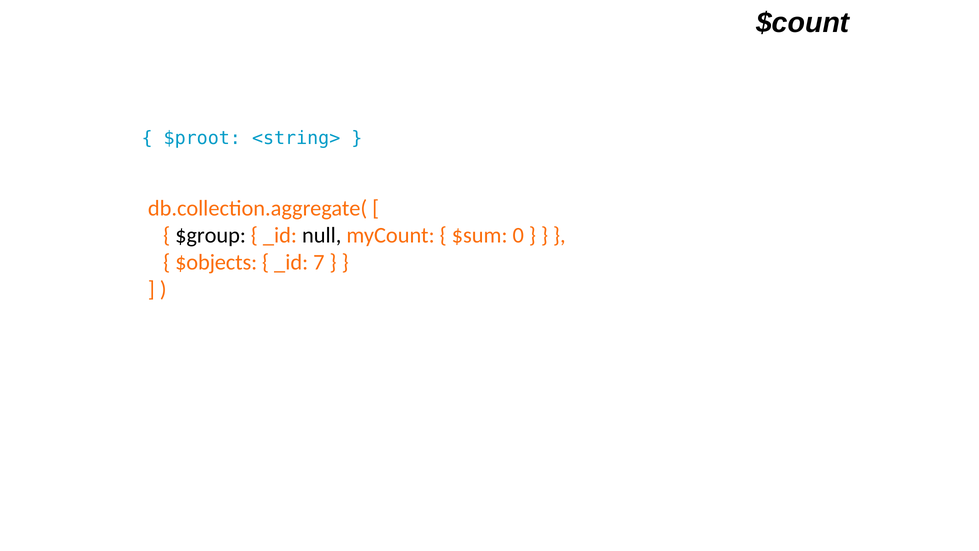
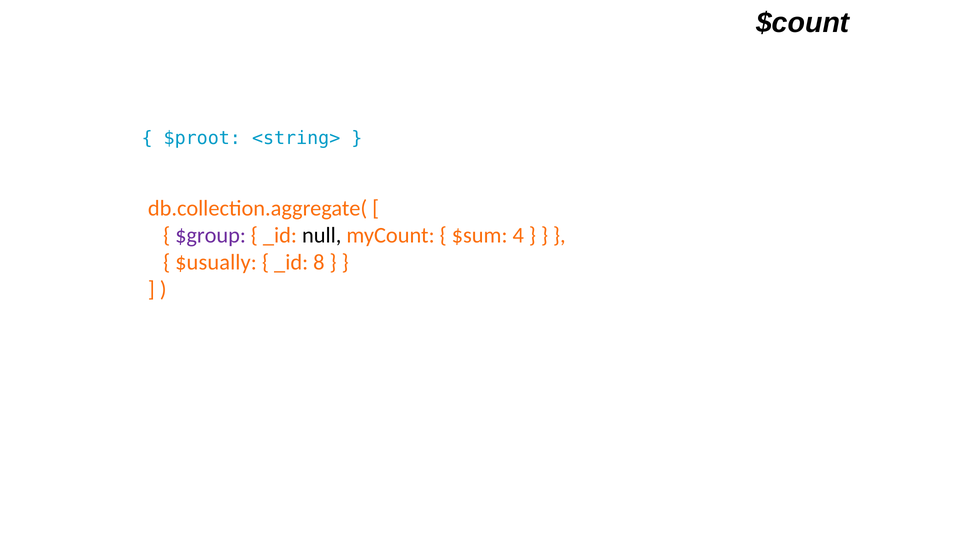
$group colour: black -> purple
0: 0 -> 4
$objects: $objects -> $usually
7: 7 -> 8
